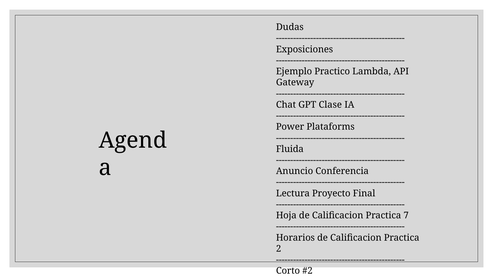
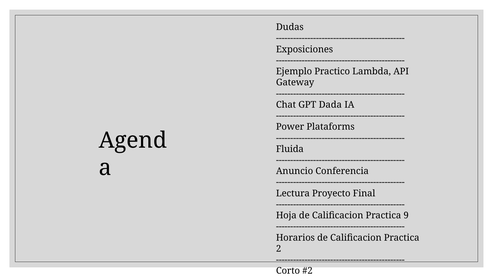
Clase: Clase -> Dada
7: 7 -> 9
